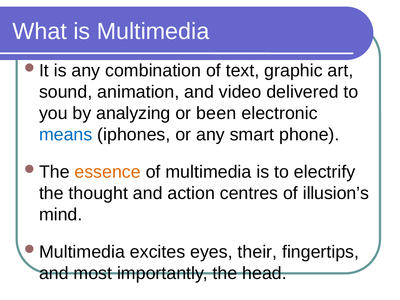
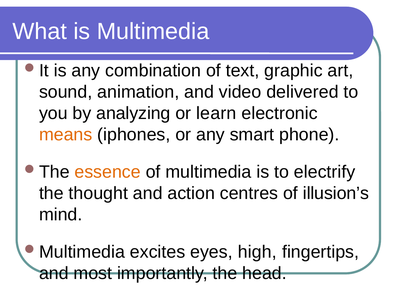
been: been -> learn
means colour: blue -> orange
their: their -> high
